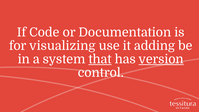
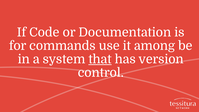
visualizing: visualizing -> commands
adding: adding -> among
version underline: present -> none
